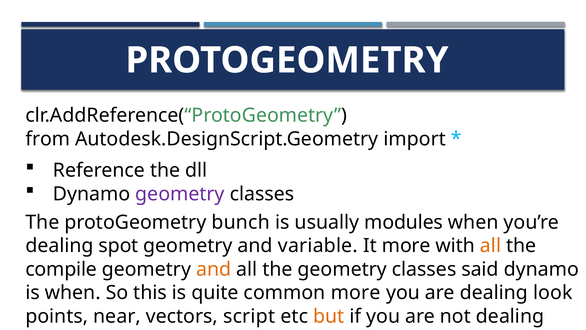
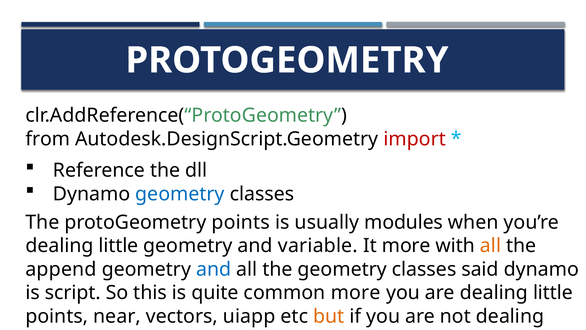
import colour: black -> red
geometry at (180, 194) colour: purple -> blue
protoGeometry bunch: bunch -> points
spot at (119, 246): spot -> little
compile: compile -> append
and at (214, 269) colour: orange -> blue
is when: when -> script
are dealing look: look -> little
script: script -> uiapp
